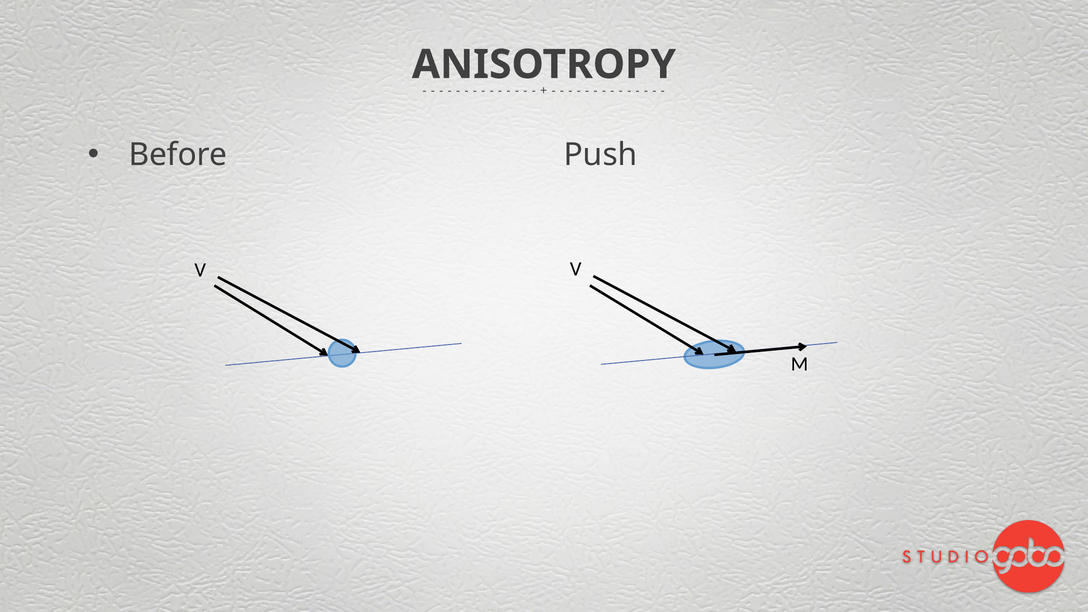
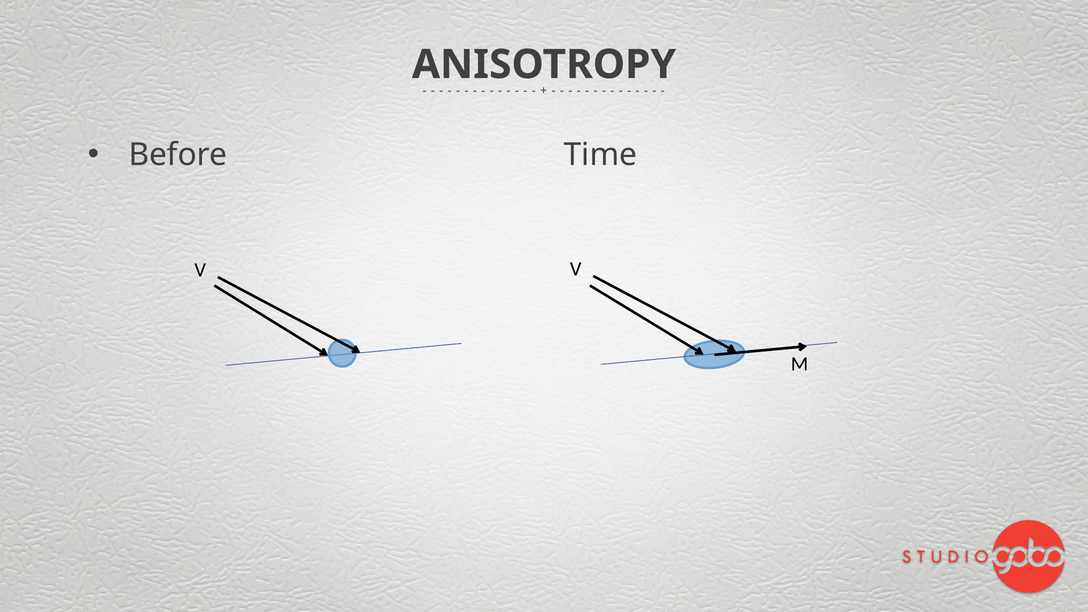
Push: Push -> Time
